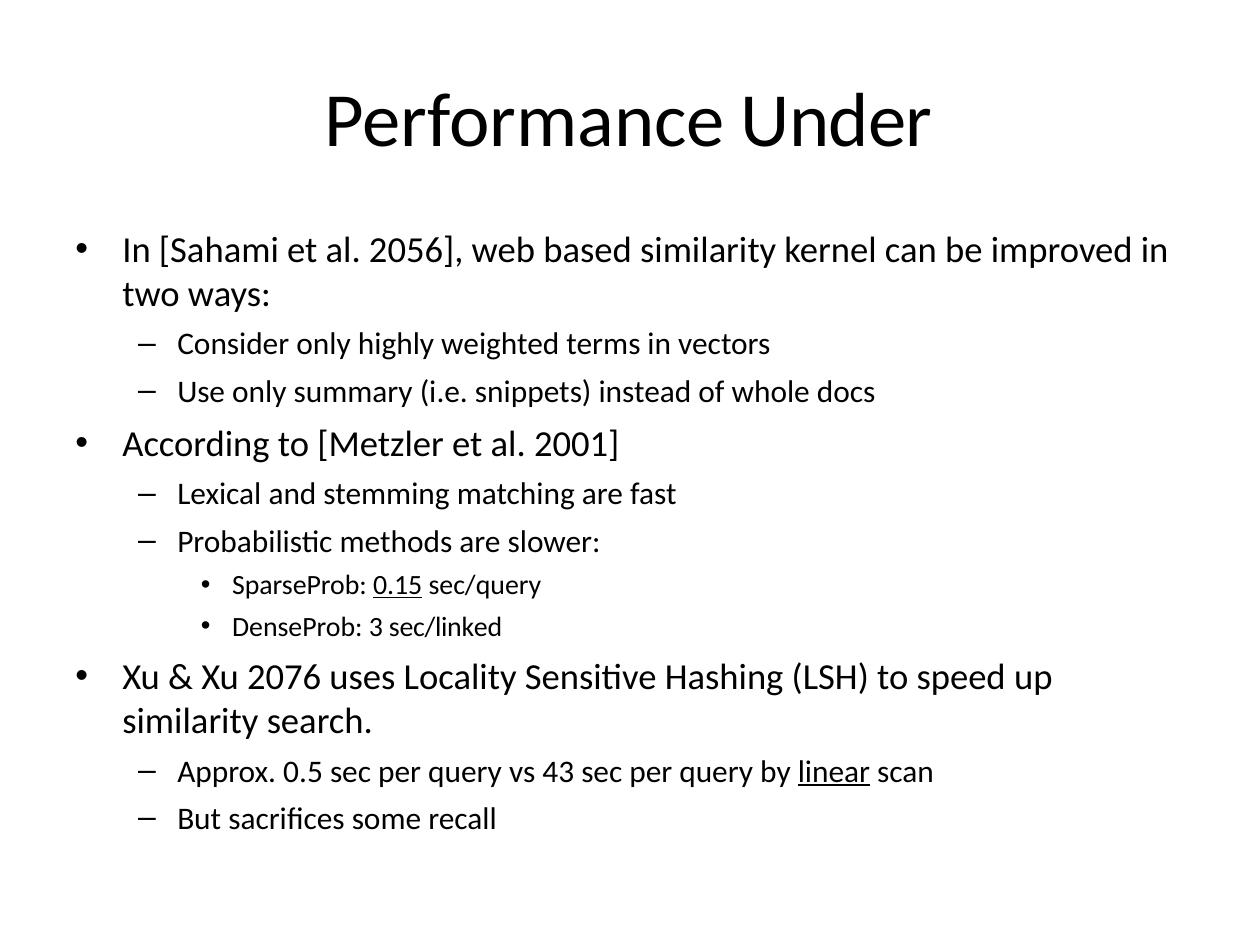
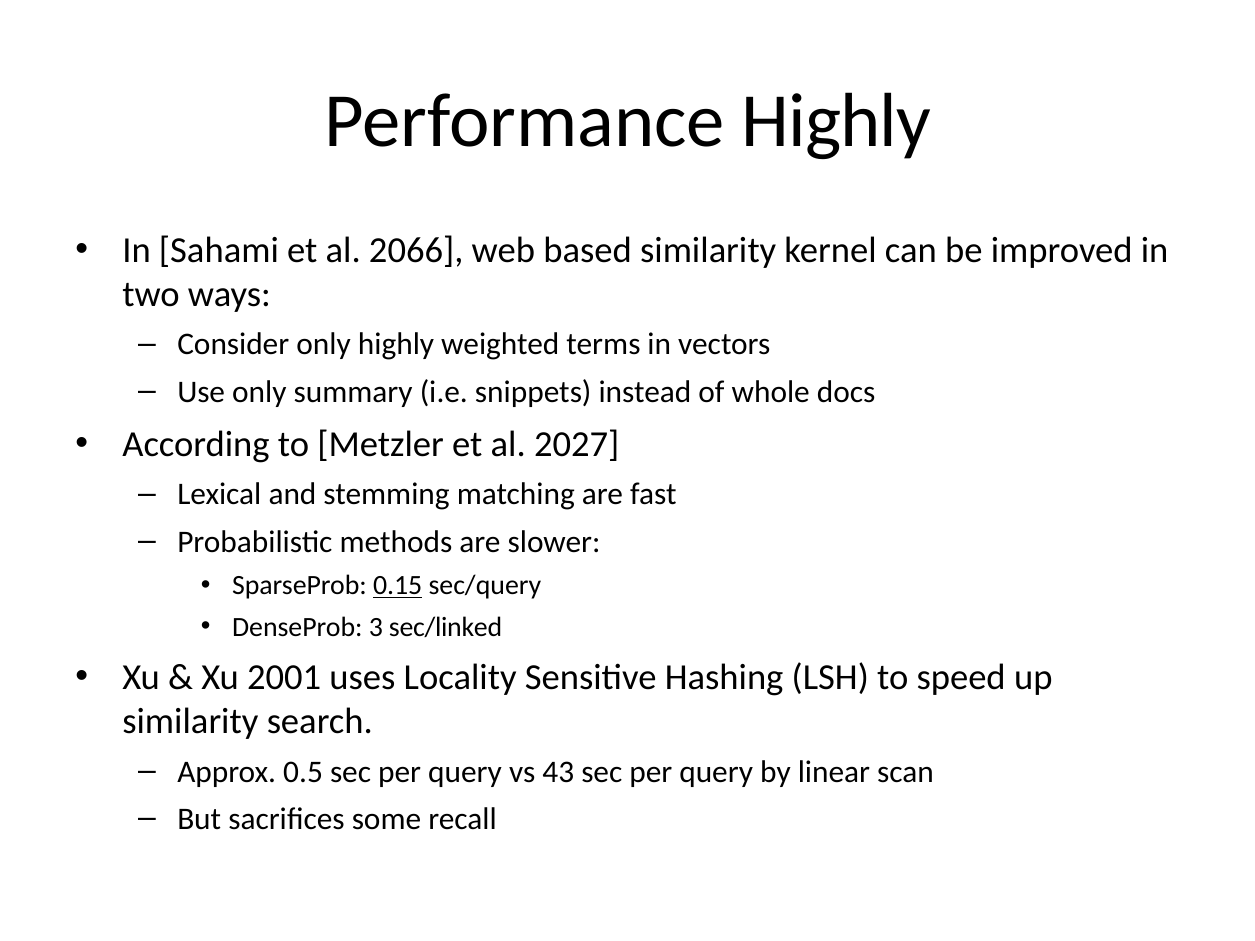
Performance Under: Under -> Highly
2056: 2056 -> 2066
2001: 2001 -> 2027
2076: 2076 -> 2001
linear underline: present -> none
